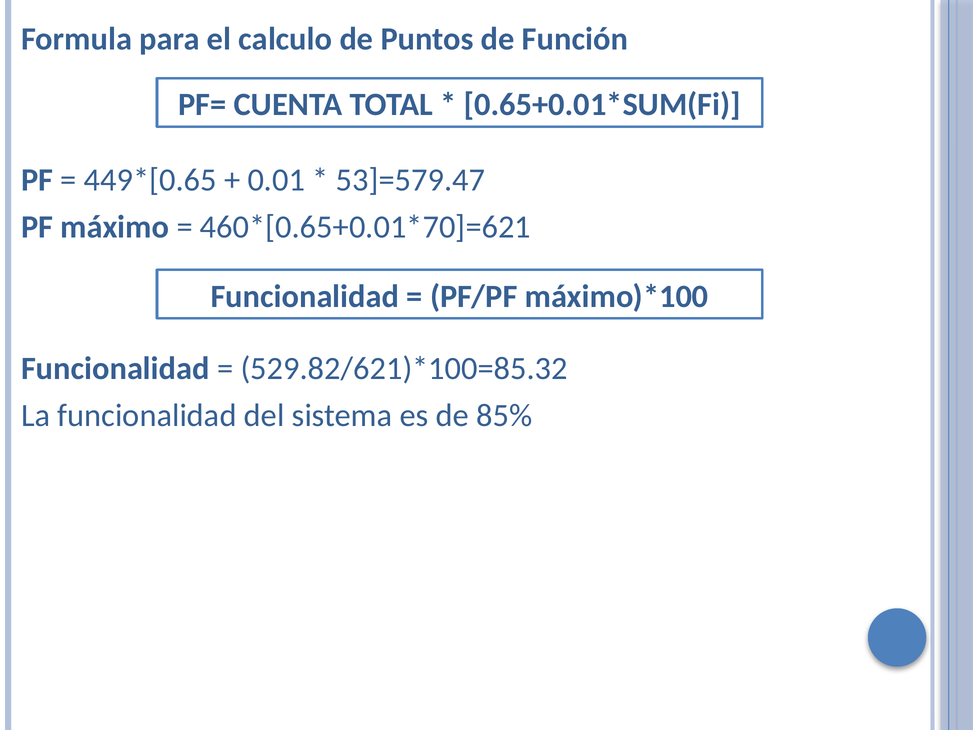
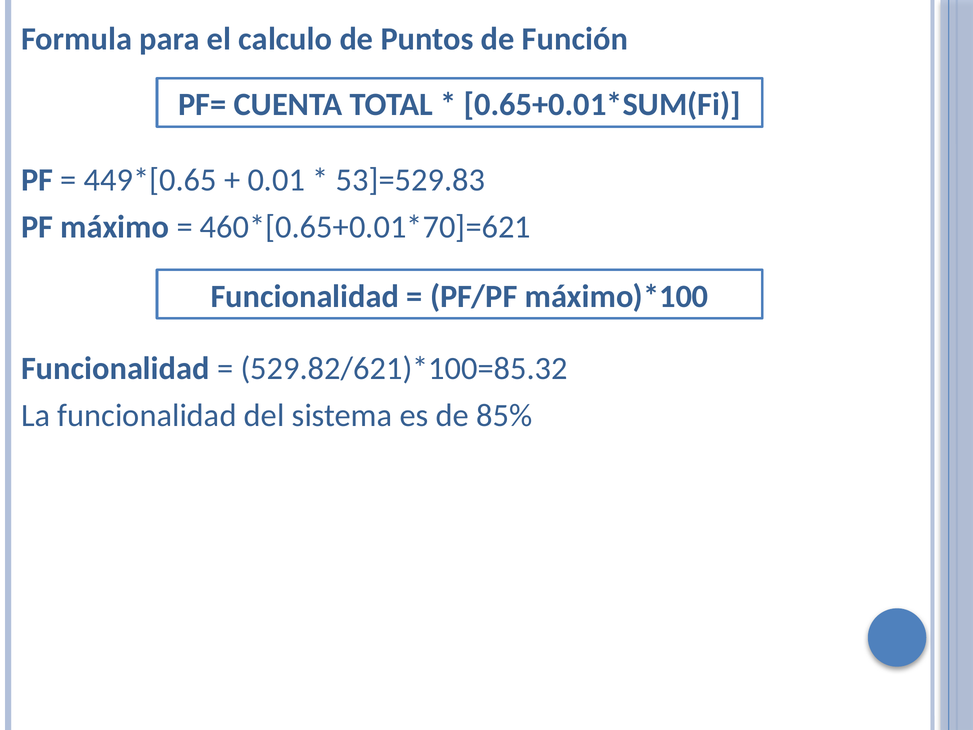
53]=579.47: 53]=579.47 -> 53]=529.83
